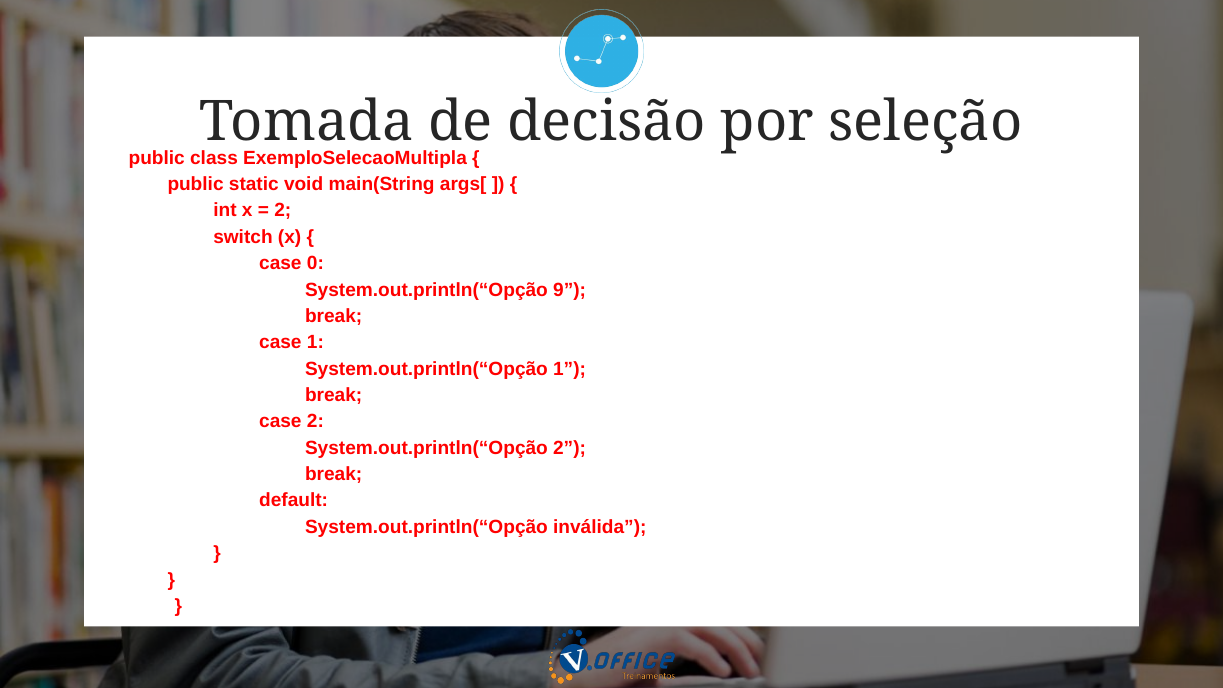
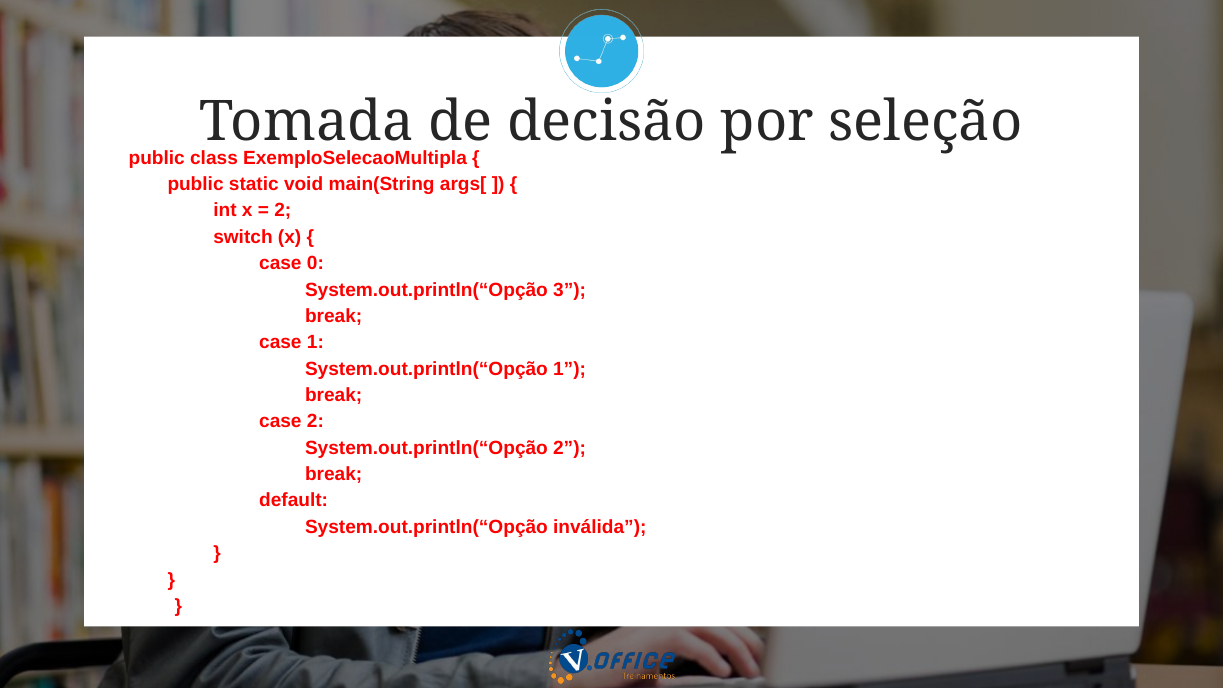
9: 9 -> 3
